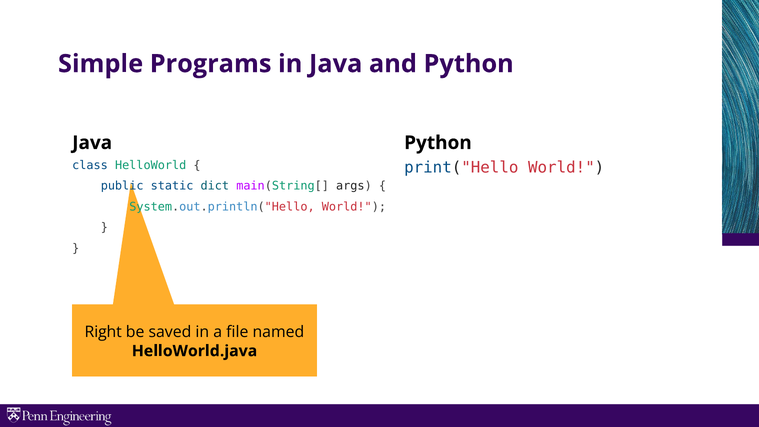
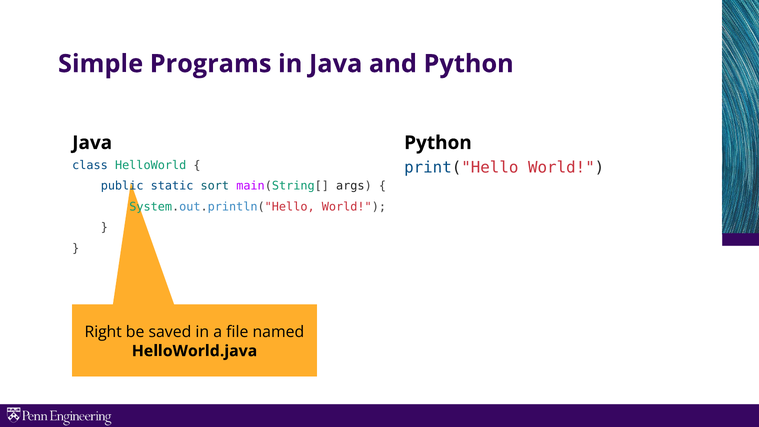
dict: dict -> sort
